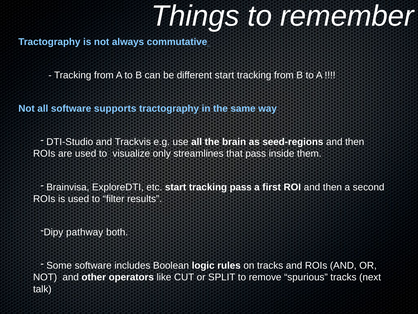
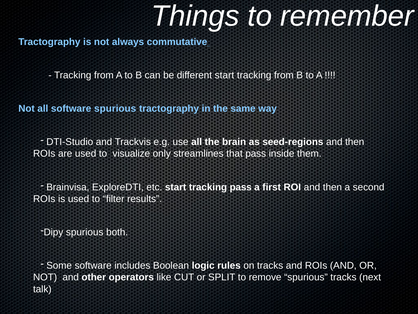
software supports: supports -> spurious
Dipy pathway: pathway -> spurious
